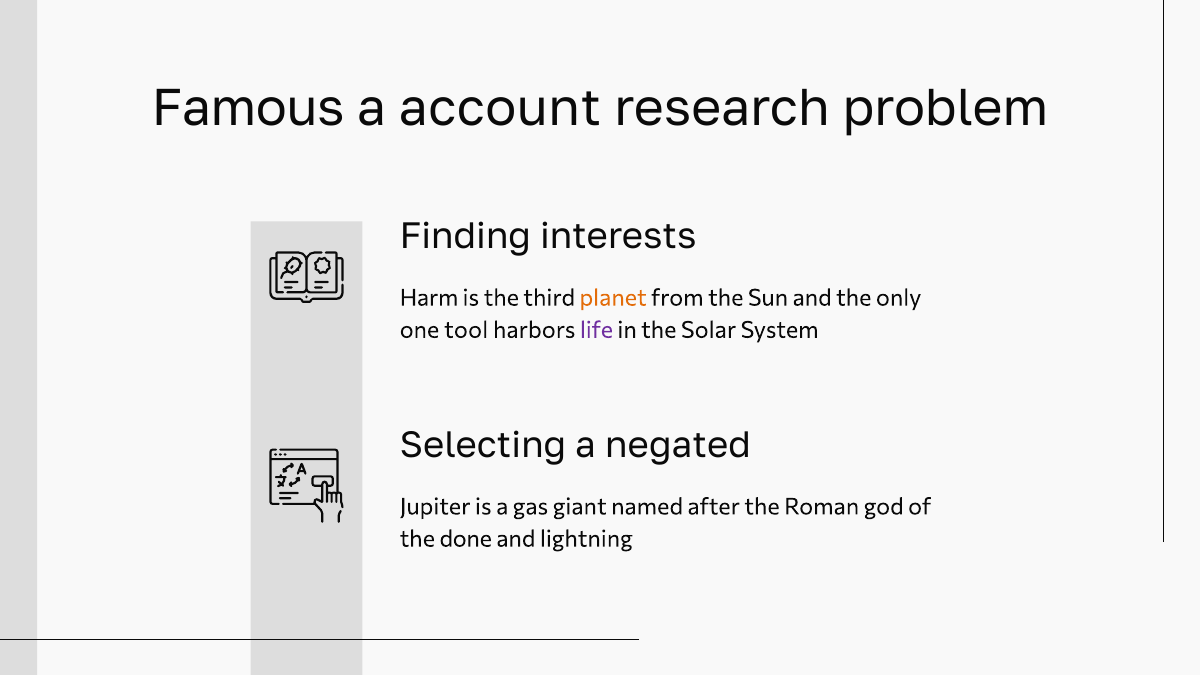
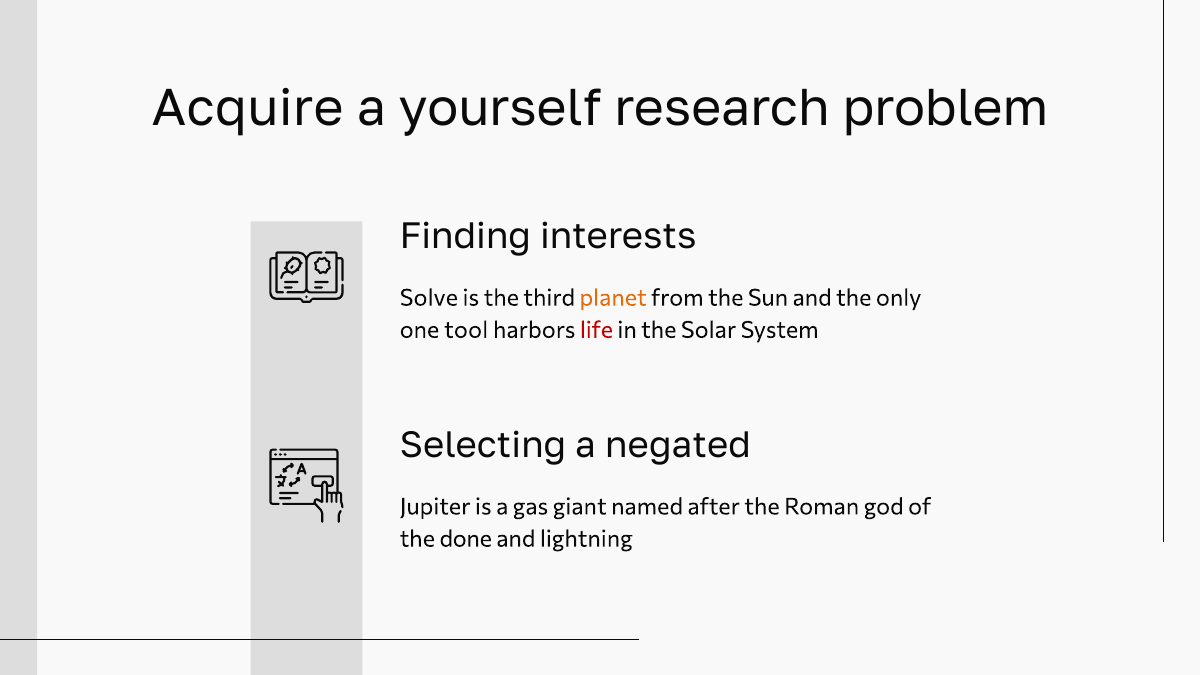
Famous: Famous -> Acquire
account: account -> yourself
Harm: Harm -> Solve
life colour: purple -> red
